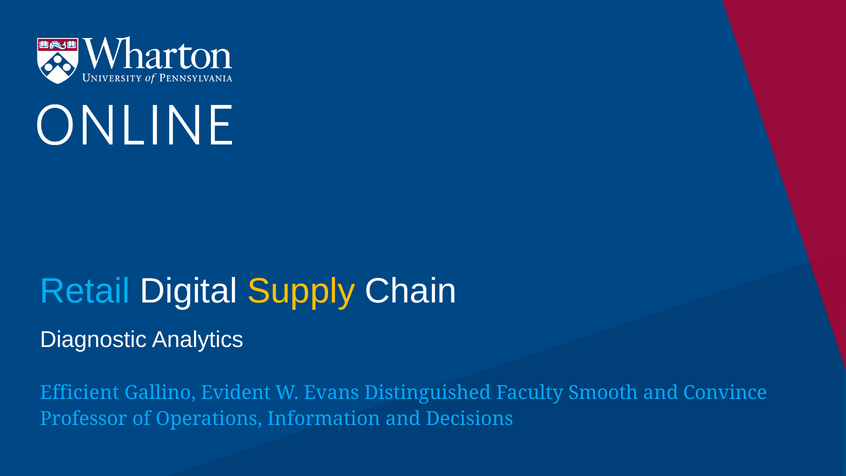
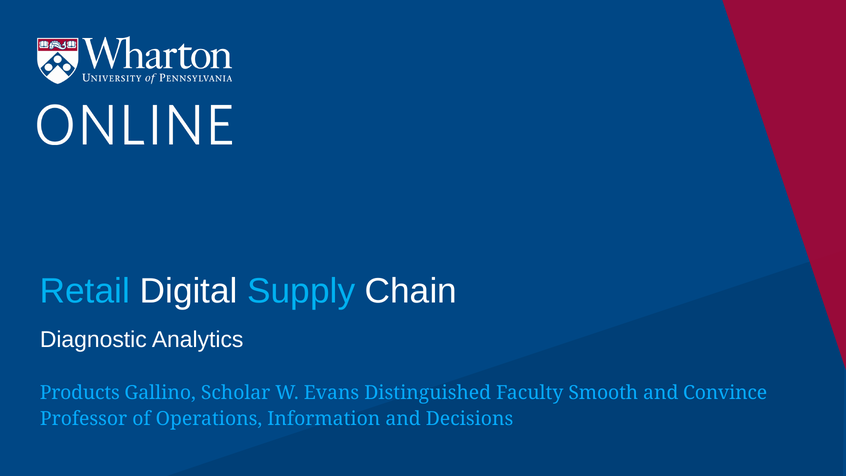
Supply colour: yellow -> light blue
Efficient: Efficient -> Products
Evident: Evident -> Scholar
